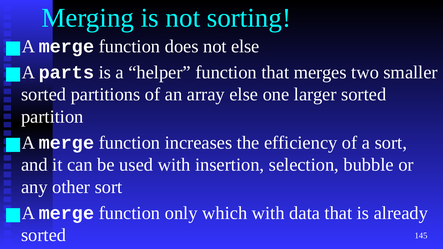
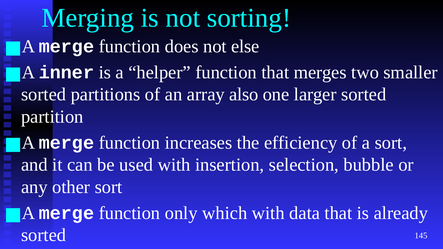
parts: parts -> inner
array else: else -> also
